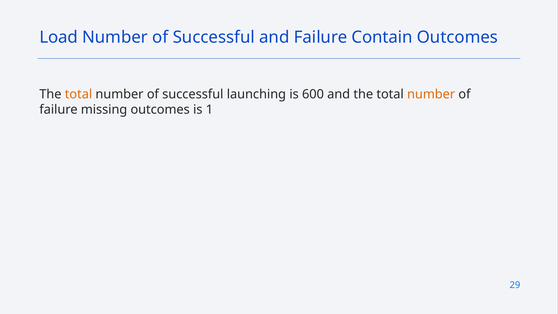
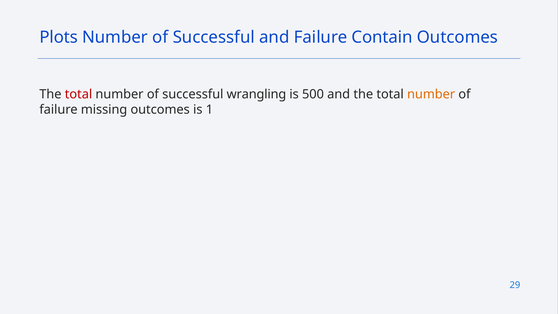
Load: Load -> Plots
total at (79, 94) colour: orange -> red
launching: launching -> wrangling
600: 600 -> 500
